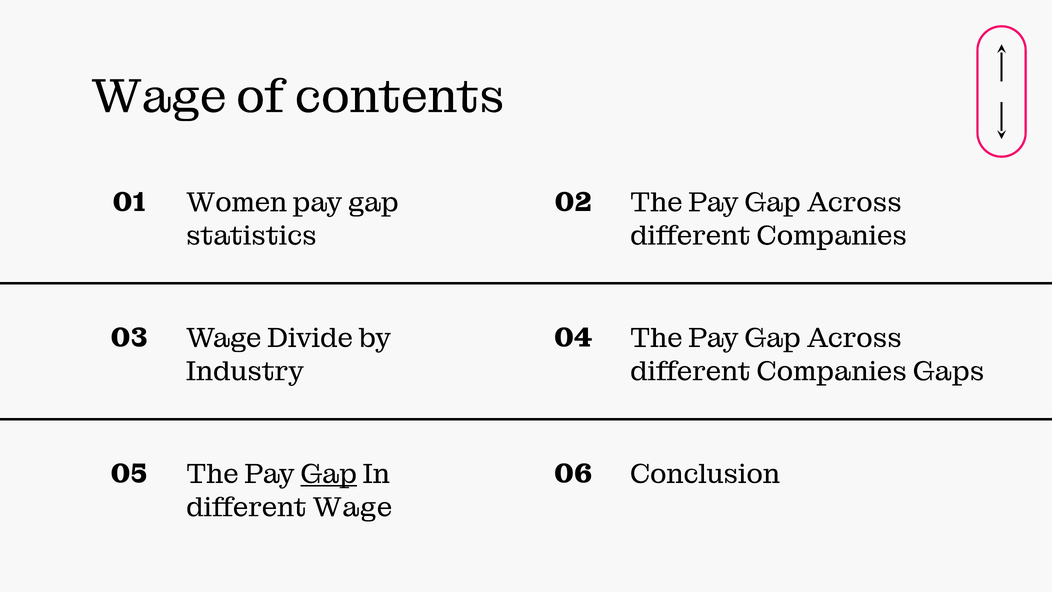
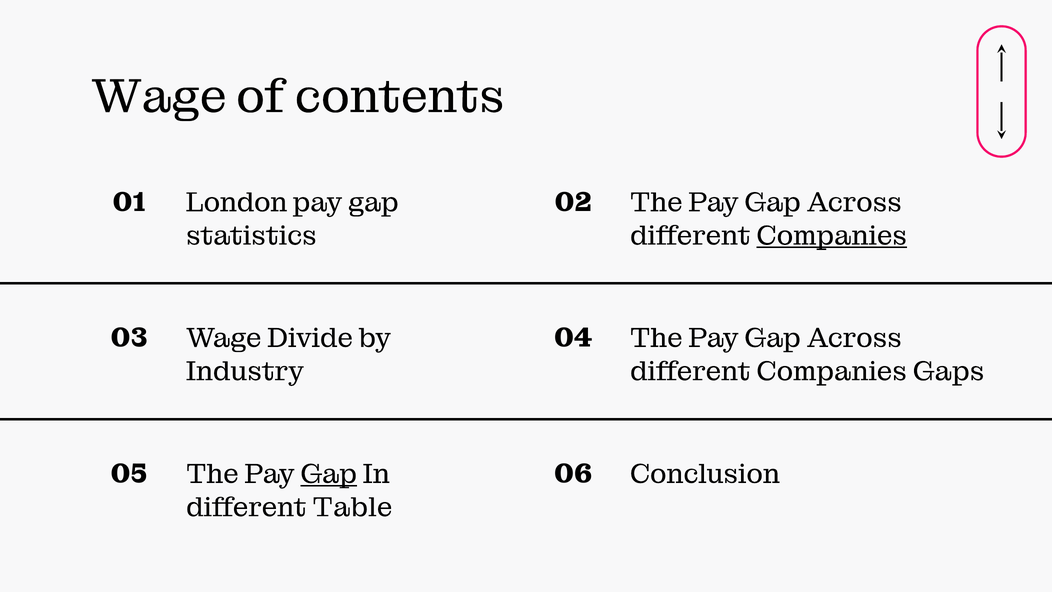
Women: Women -> London
Companies at (832, 235) underline: none -> present
different Wage: Wage -> Table
